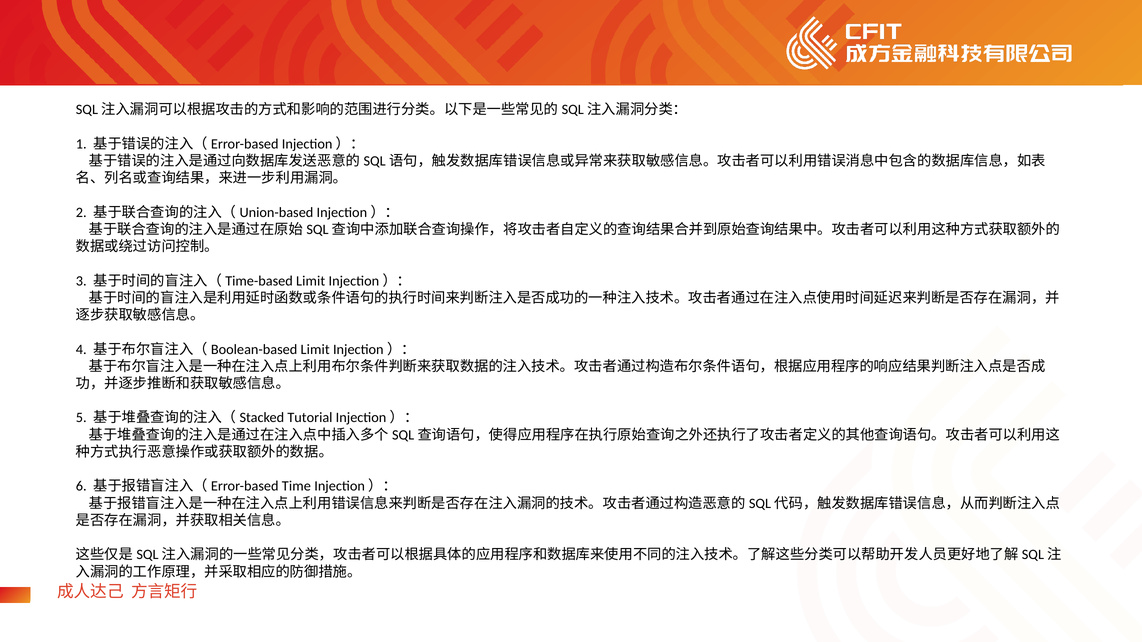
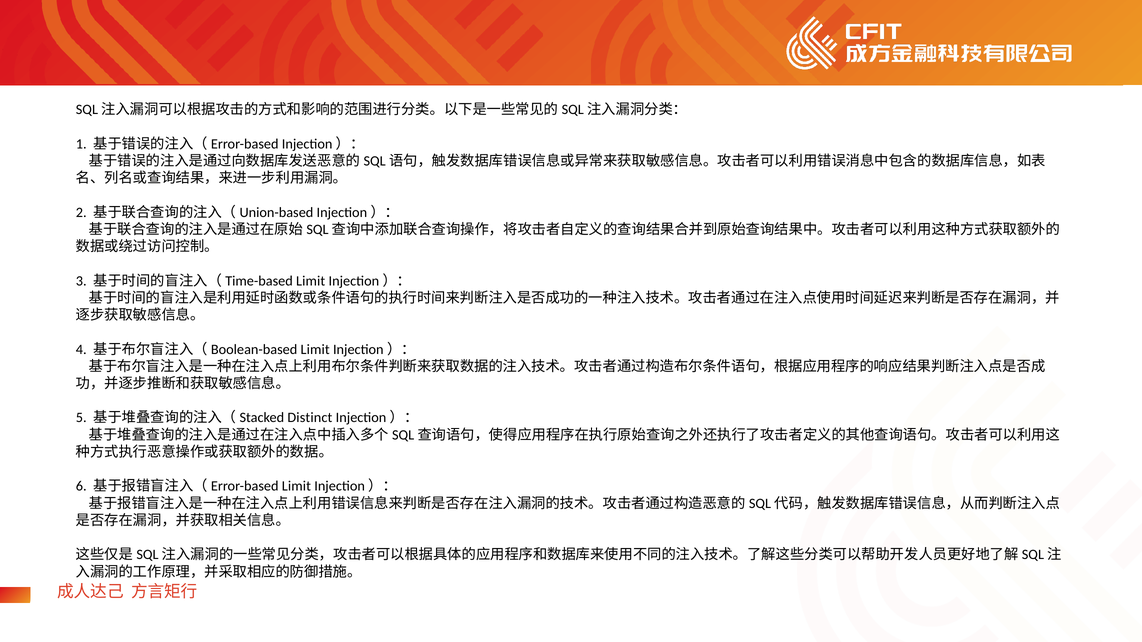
Tutorial: Tutorial -> Distinct
Time at (296, 487): Time -> Limit
